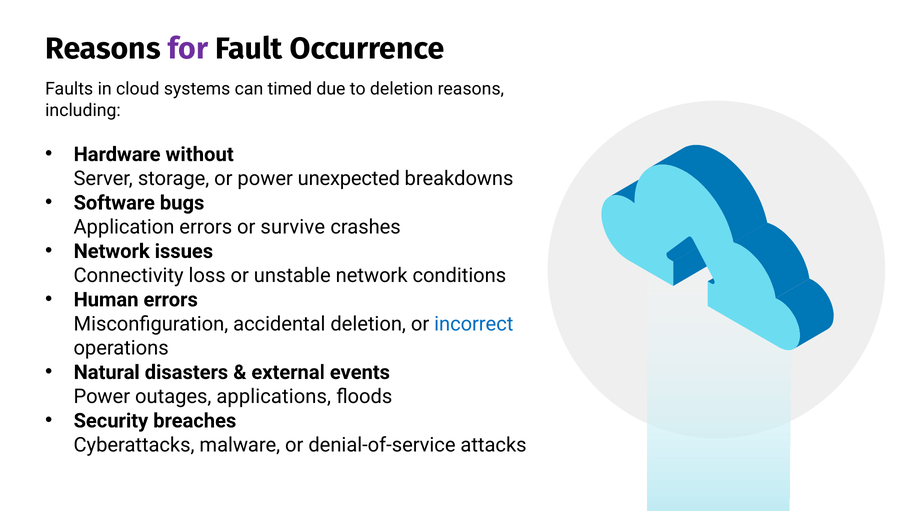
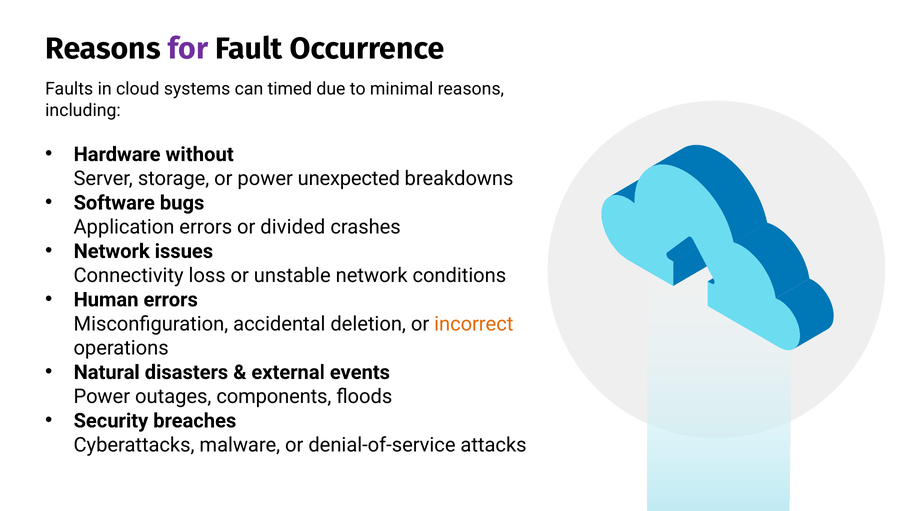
to deletion: deletion -> minimal
survive: survive -> divided
incorrect colour: blue -> orange
applications: applications -> components
